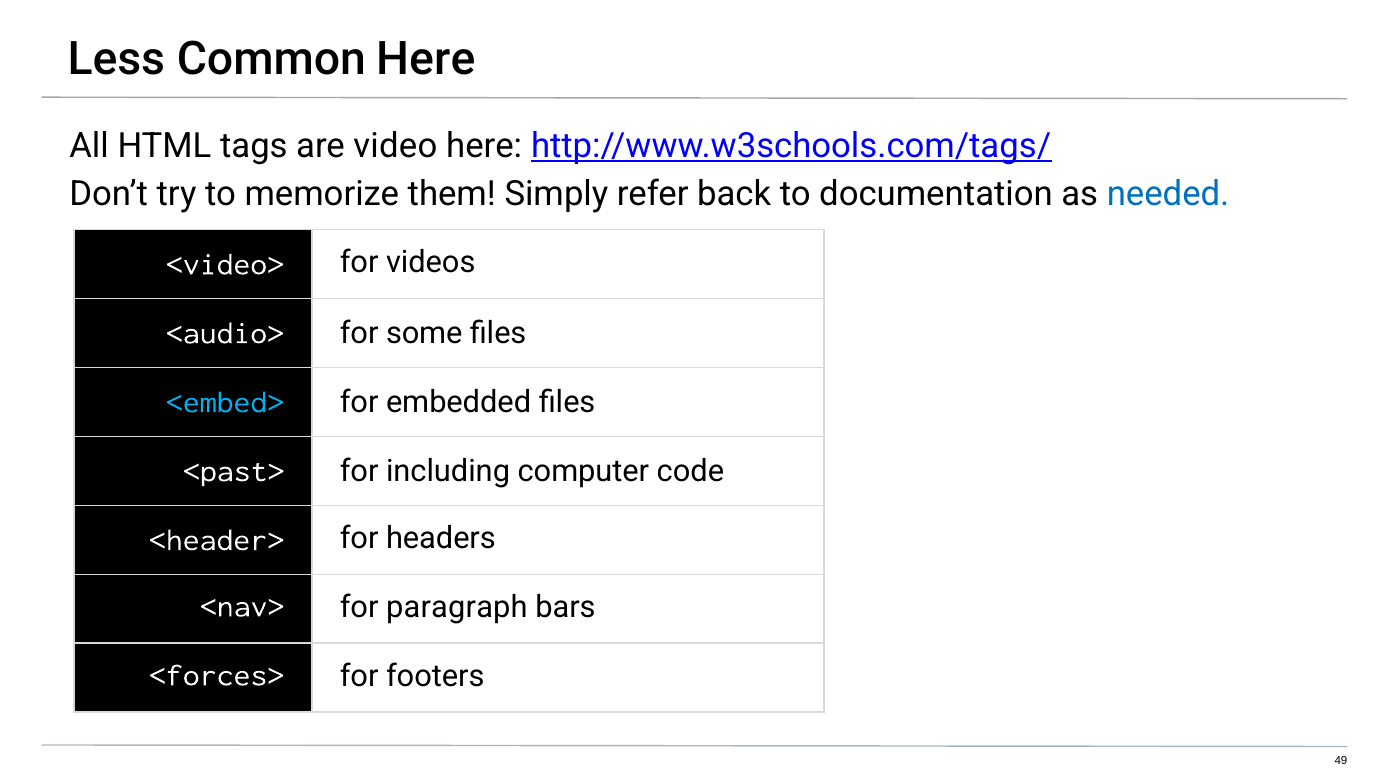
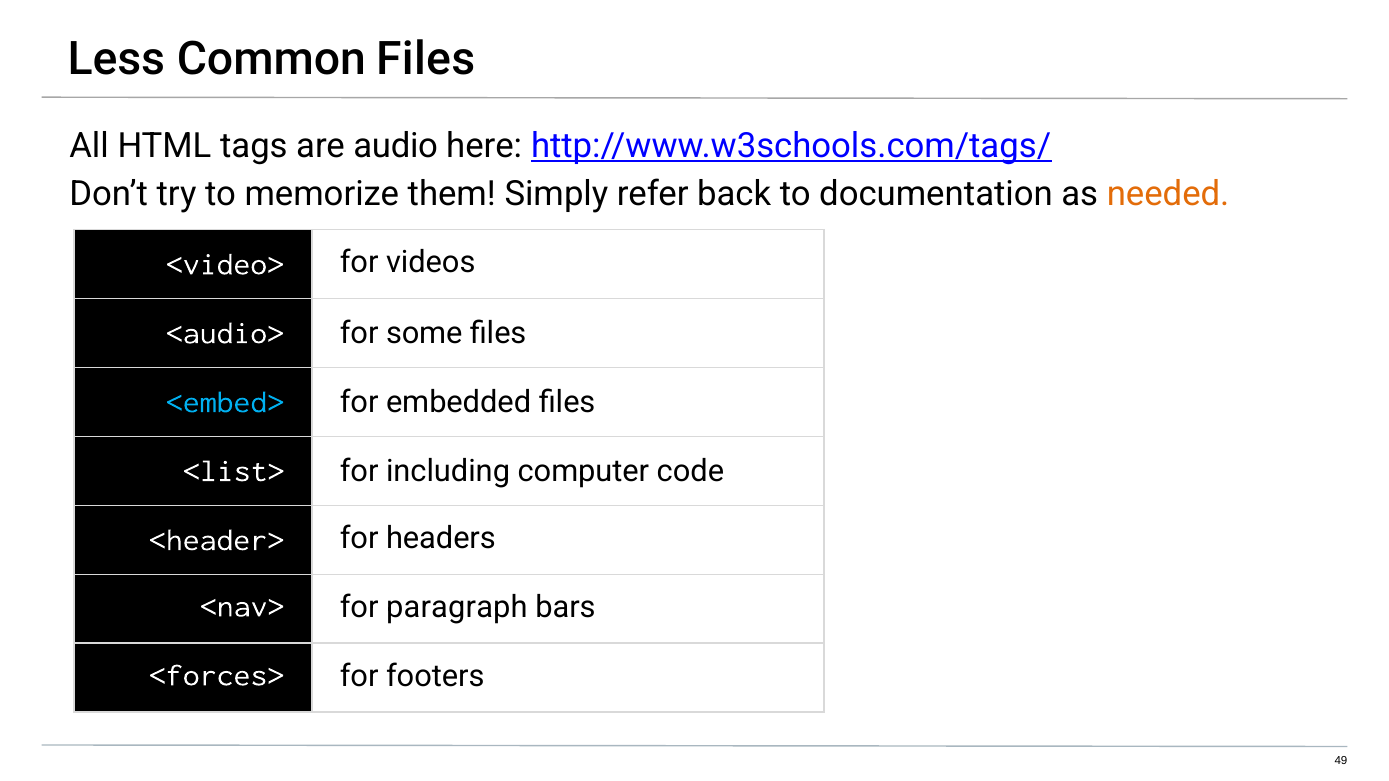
Common Here: Here -> Files
video: video -> audio
needed colour: blue -> orange
<past>: <past> -> <list>
